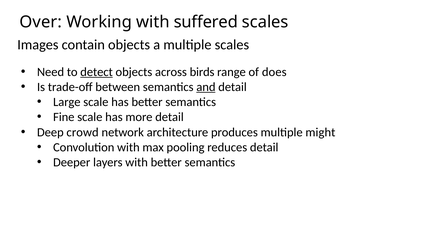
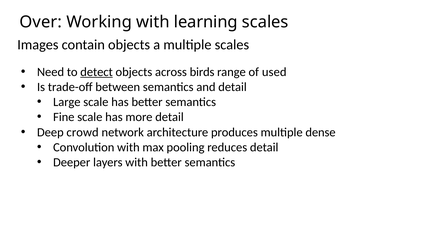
suffered: suffered -> learning
does: does -> used
and underline: present -> none
might: might -> dense
